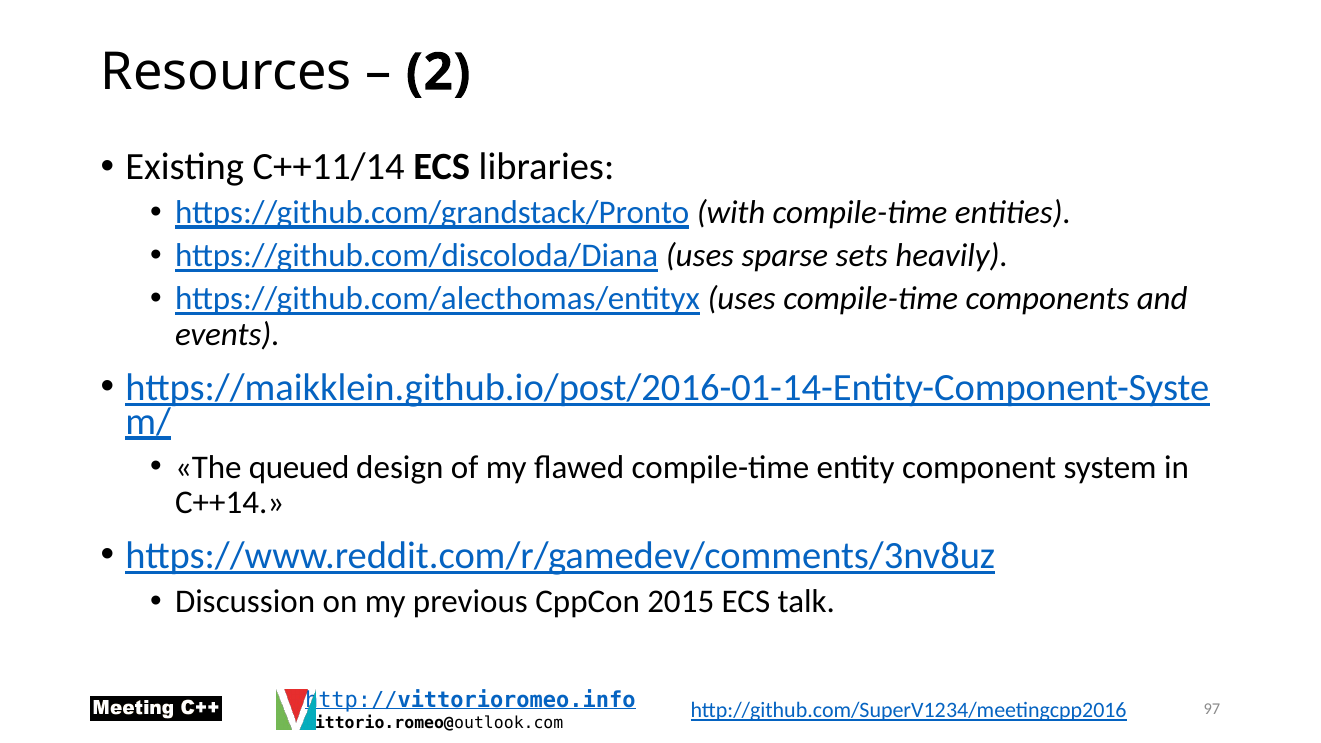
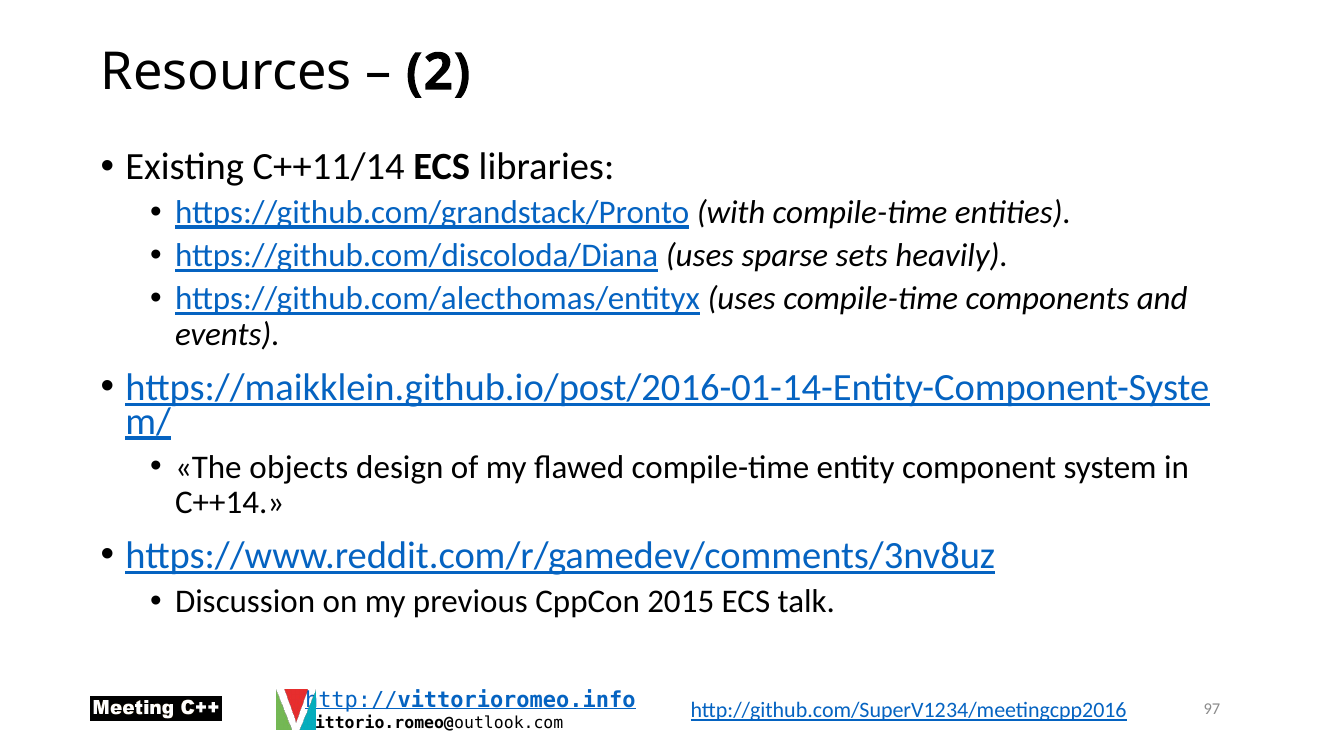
queued: queued -> objects
